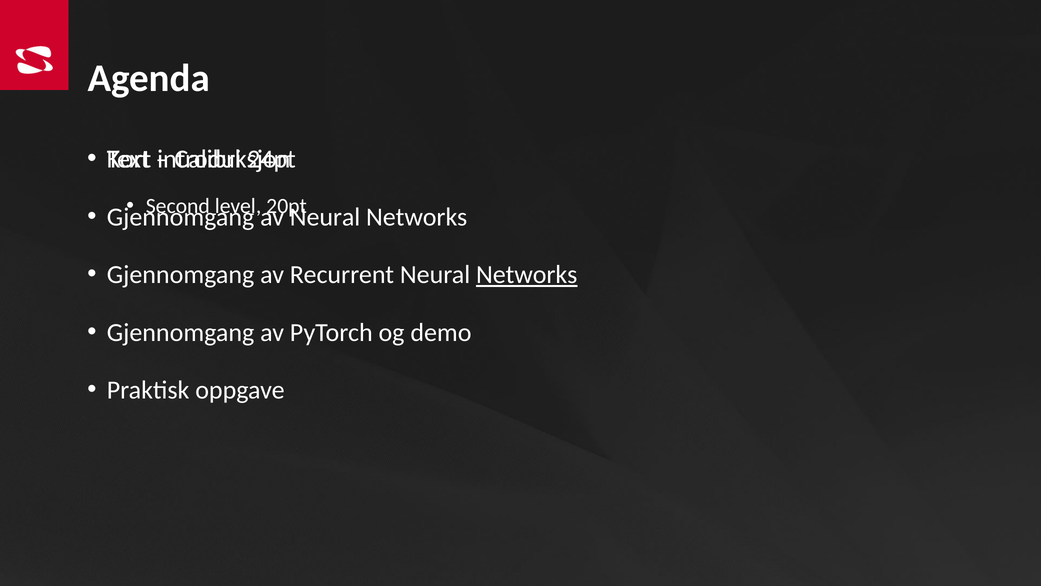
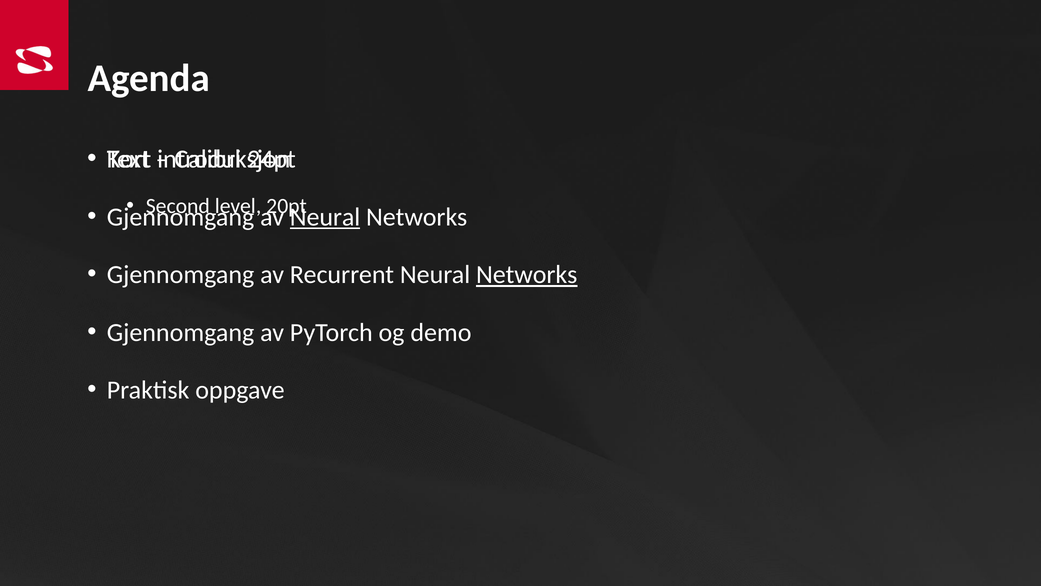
Neural at (325, 217) underline: none -> present
